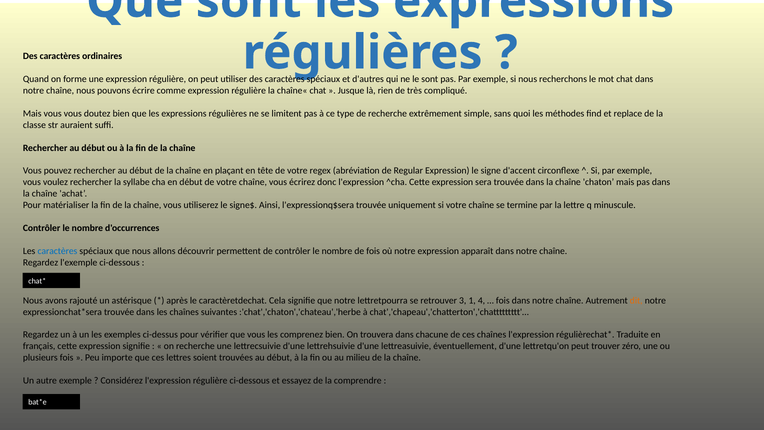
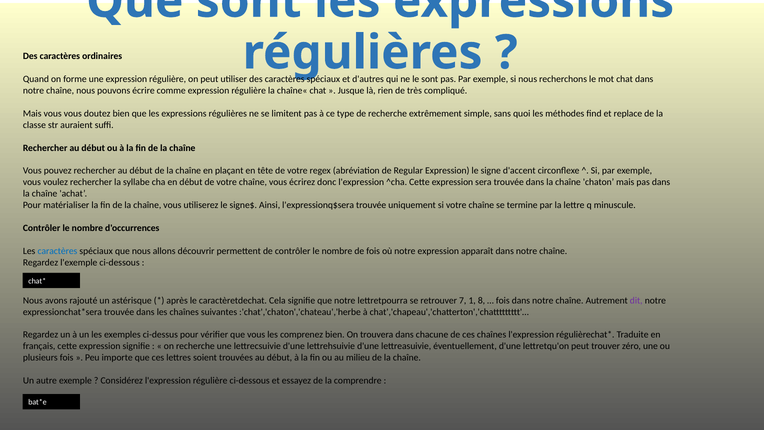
3: 3 -> 7
4: 4 -> 8
dit colour: orange -> purple
